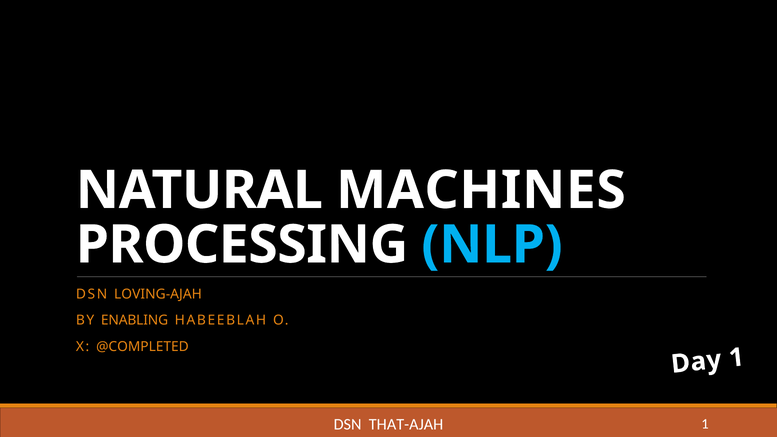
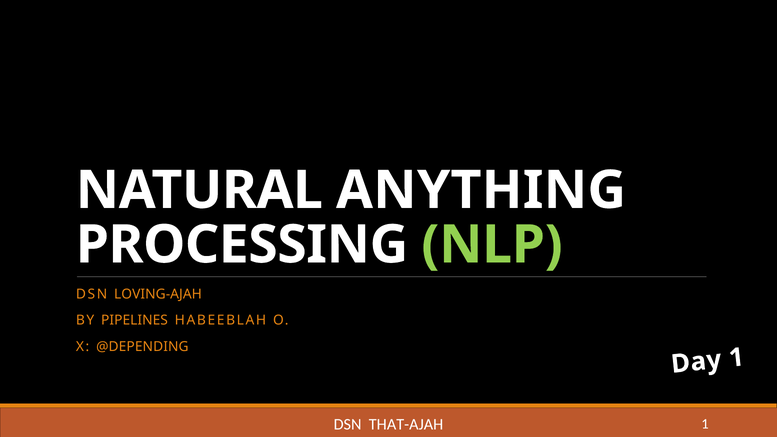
MACHINES: MACHINES -> ANYTHING
NLP colour: light blue -> light green
ENABLING: ENABLING -> PIPELINES
@COMPLETED: @COMPLETED -> @DEPENDING
